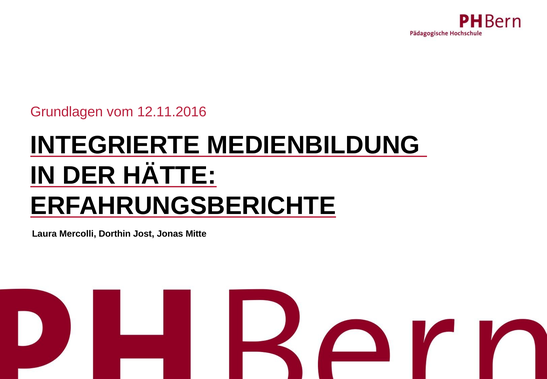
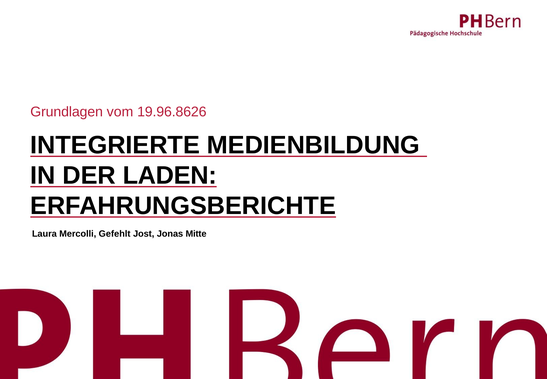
12.11.2016: 12.11.2016 -> 19.96.8626
HÄTTE: HÄTTE -> LADEN
Dorthin: Dorthin -> Gefehlt
